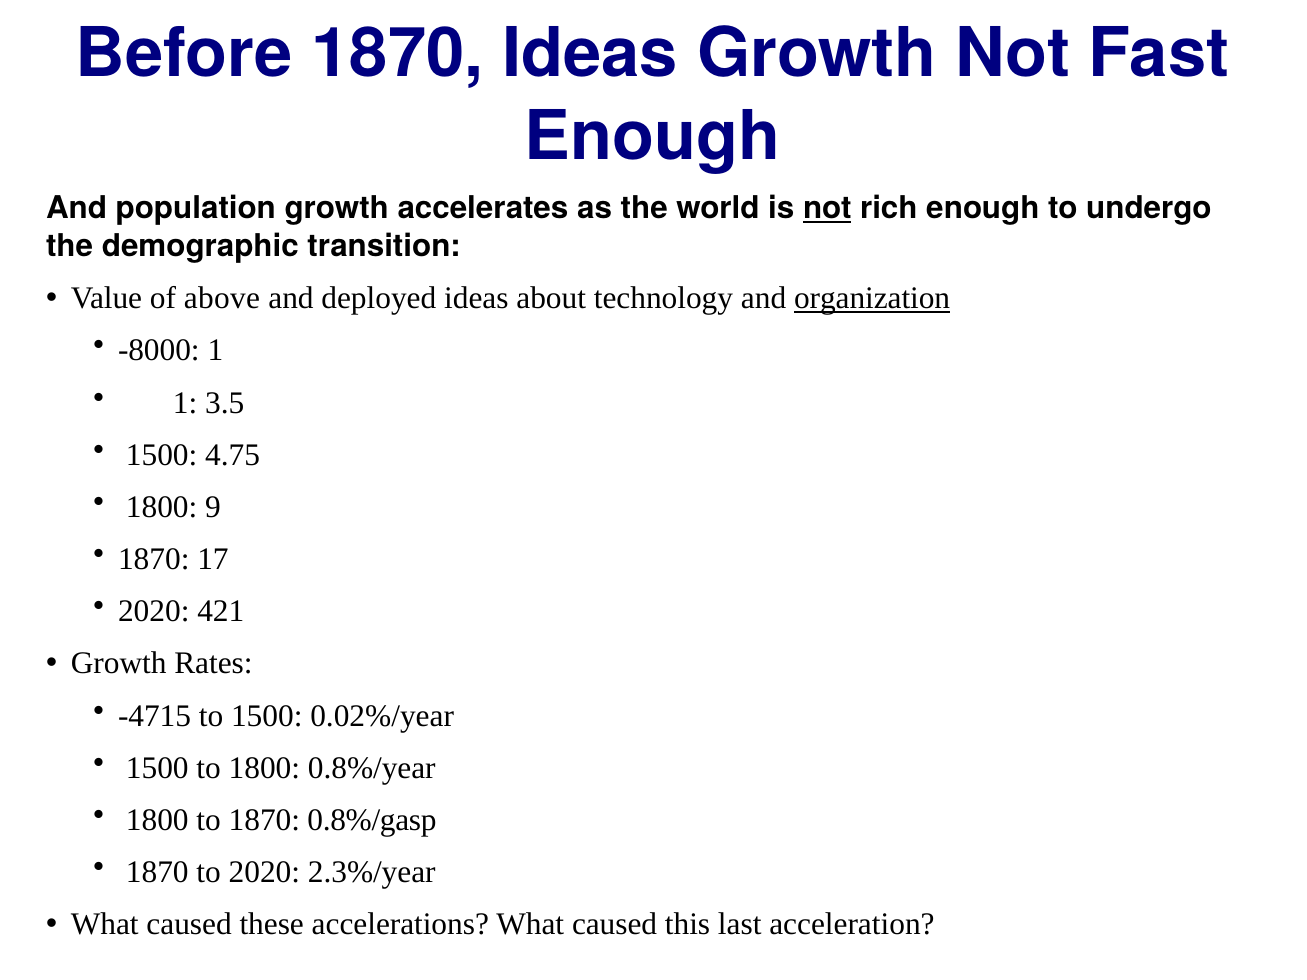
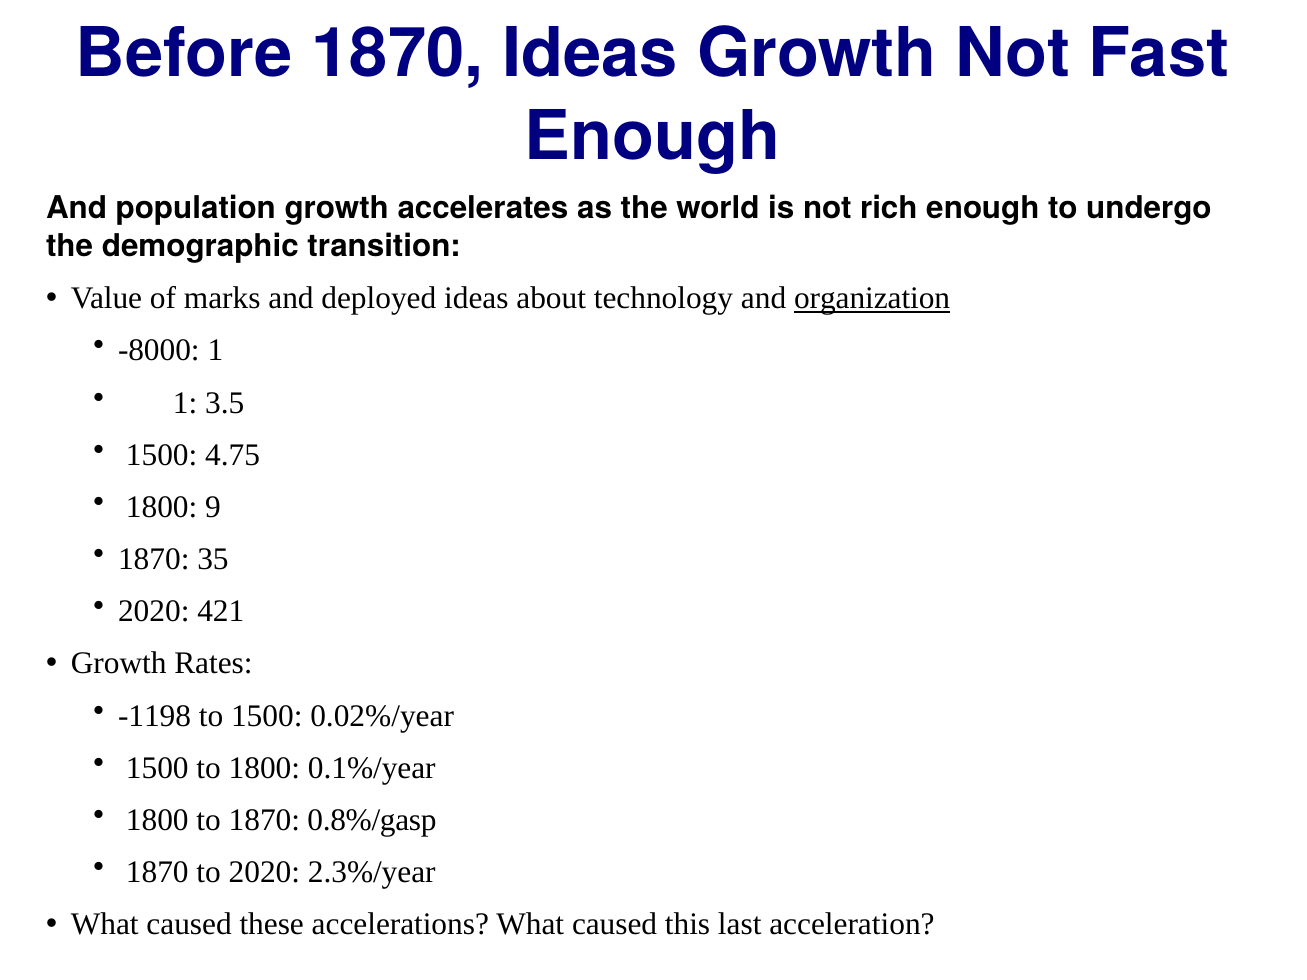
not at (827, 209) underline: present -> none
above: above -> marks
17: 17 -> 35
-4715: -4715 -> -1198
0.8%/year: 0.8%/year -> 0.1%/year
